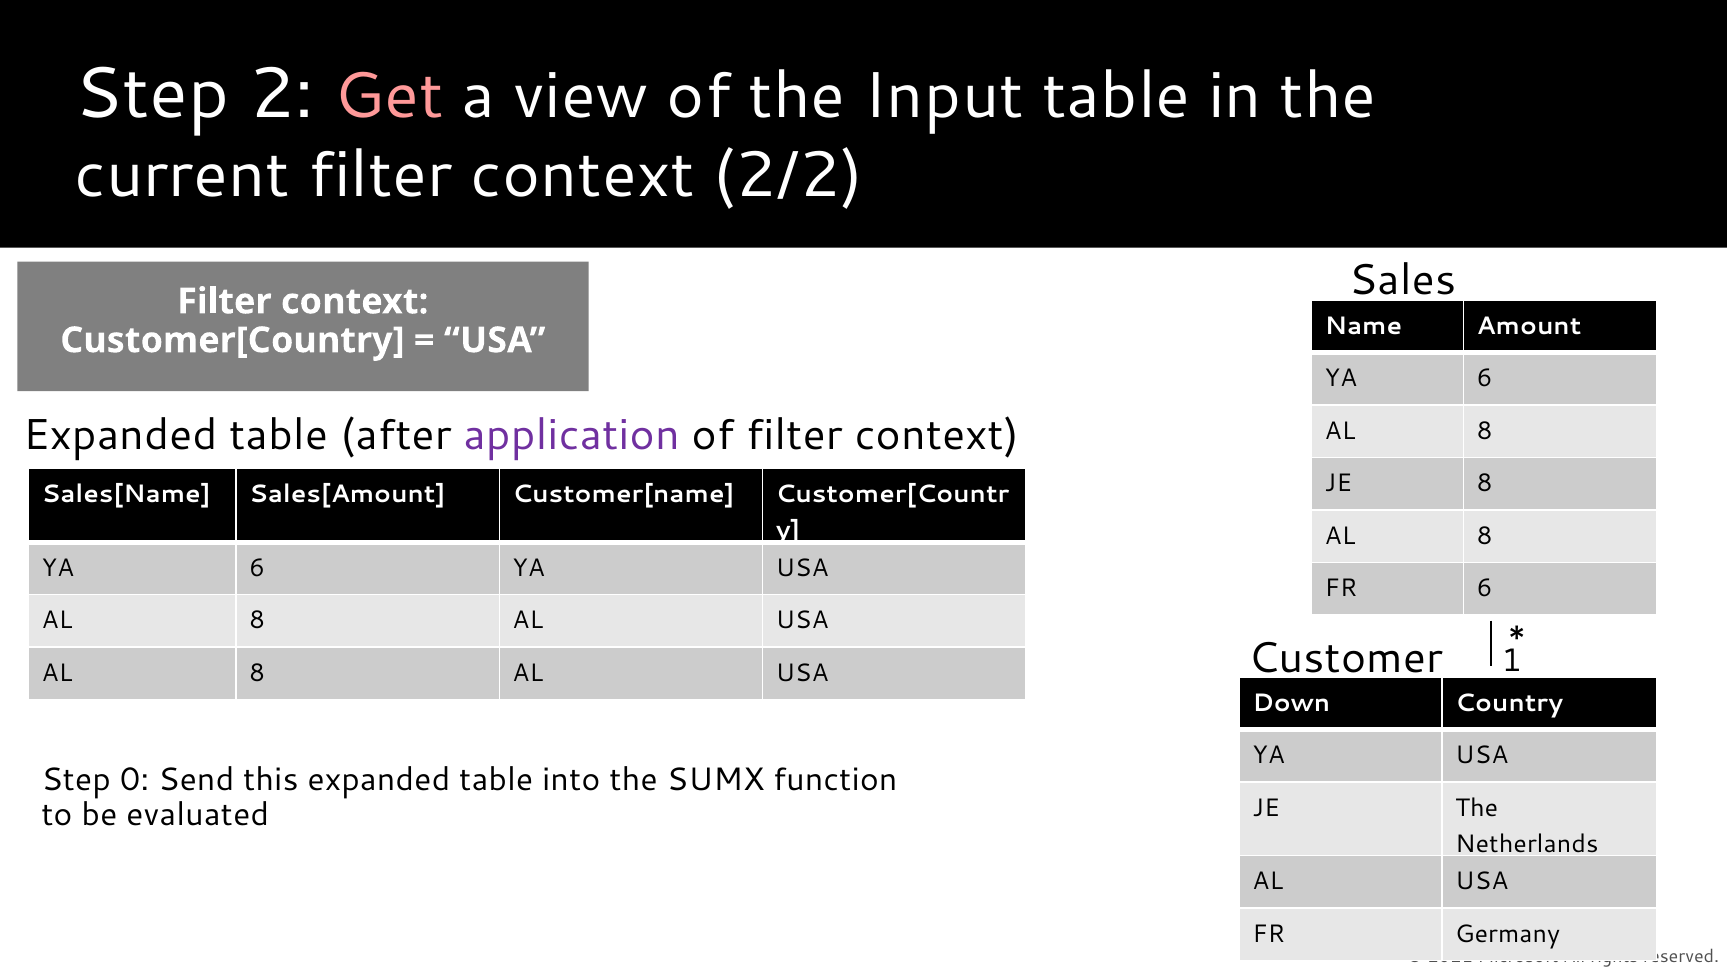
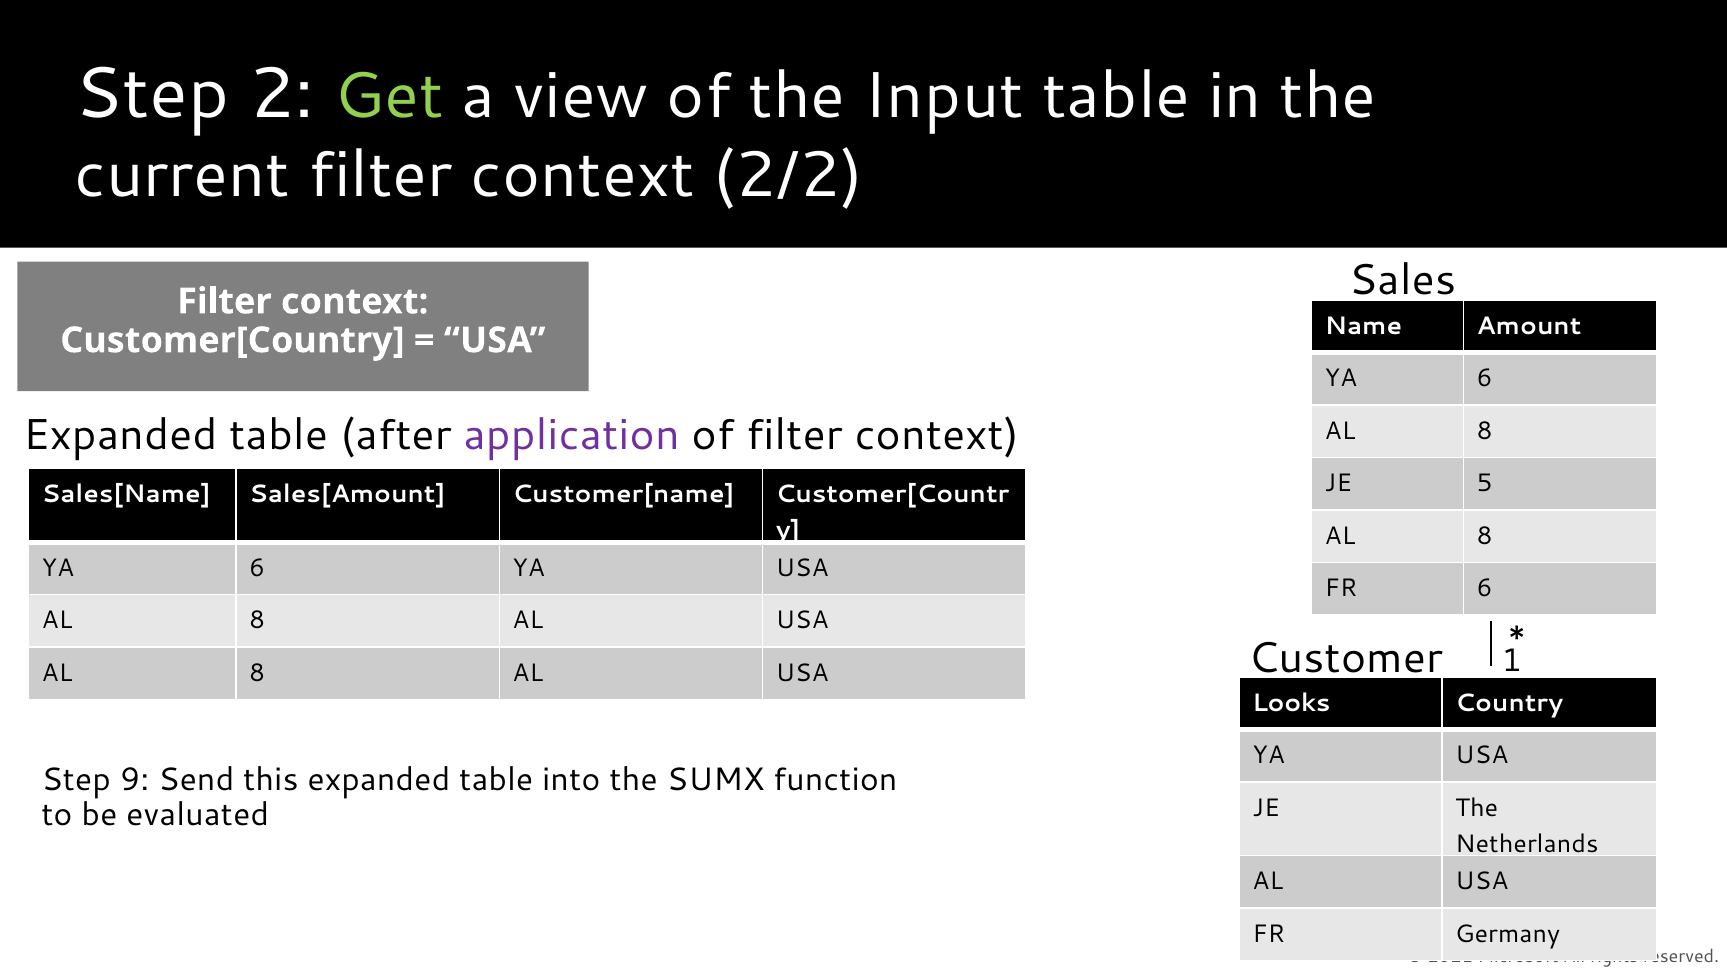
Get colour: pink -> light green
JE 8: 8 -> 5
Down: Down -> Looks
0: 0 -> 9
